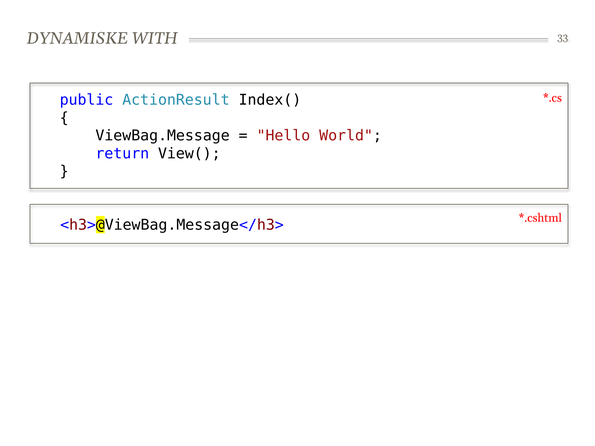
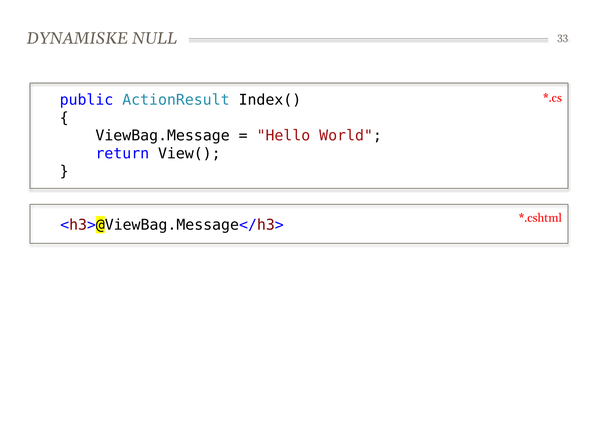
WITH: WITH -> NULL
